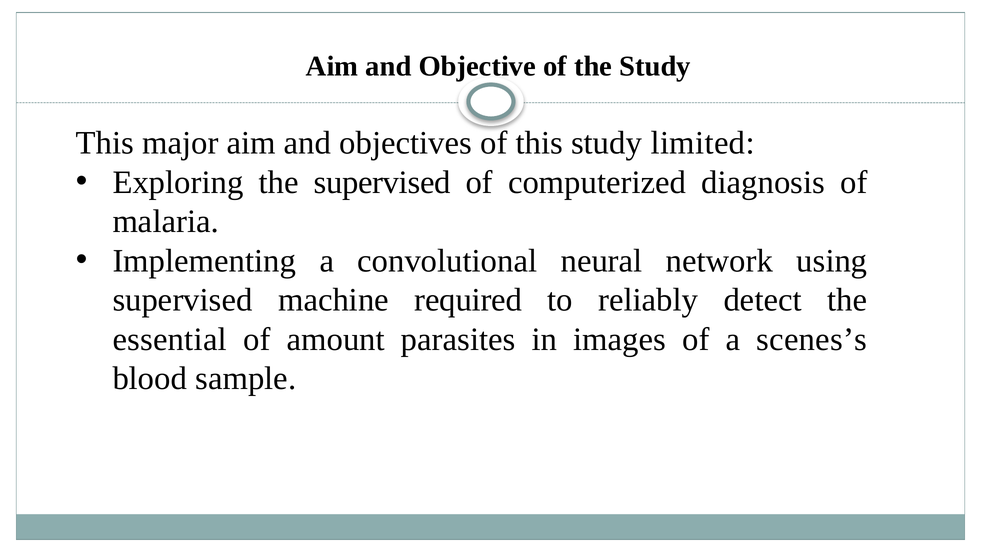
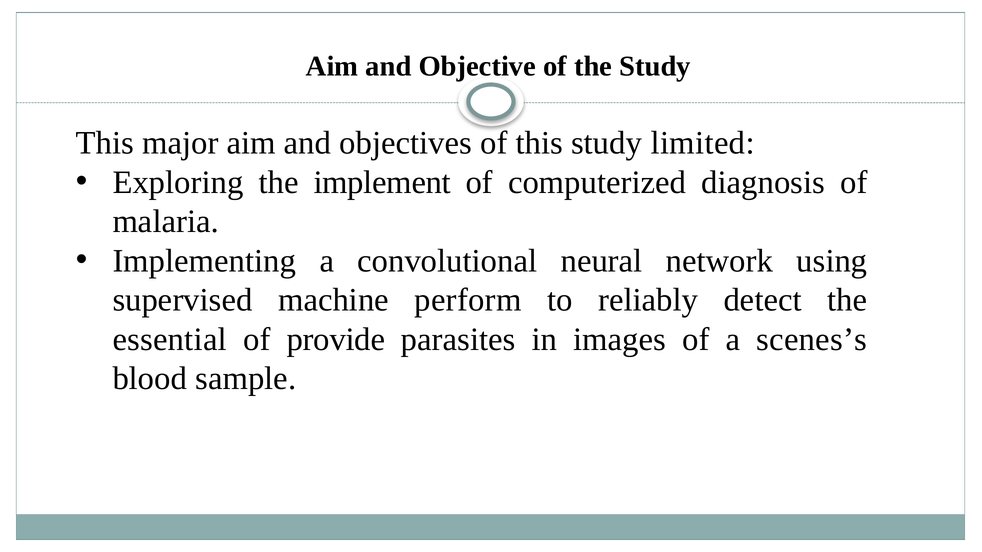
the supervised: supervised -> implement
required: required -> perform
amount: amount -> provide
